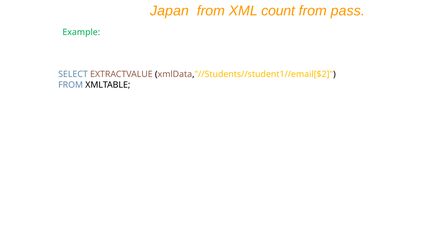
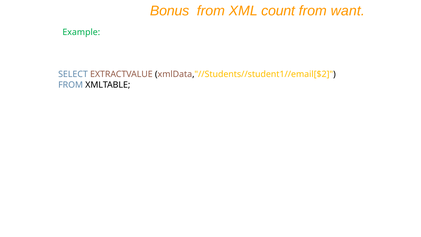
Japan: Japan -> Bonus
pass: pass -> want
